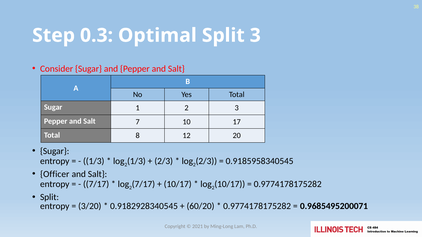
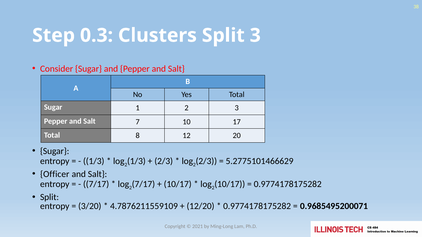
Optimal: Optimal -> Clusters
0.9185958340545: 0.9185958340545 -> 5.2775101466629
0.9182928340545: 0.9182928340545 -> 4.7876211559109
60/20: 60/20 -> 12/20
